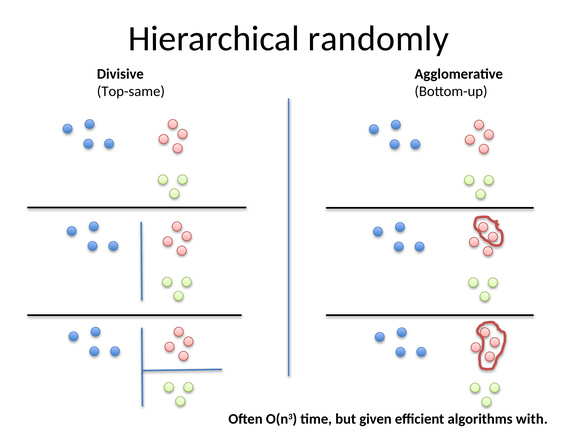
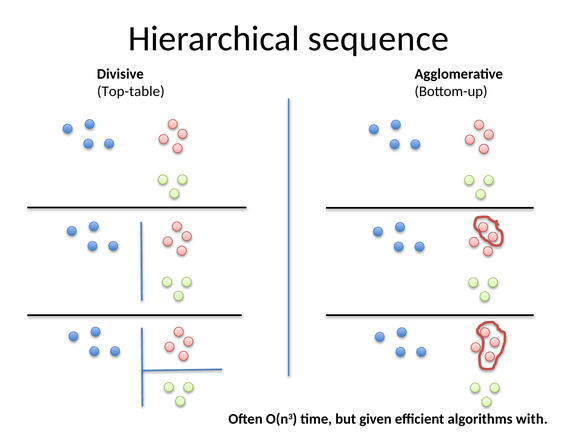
randomly: randomly -> sequence
Top-same: Top-same -> Top-table
